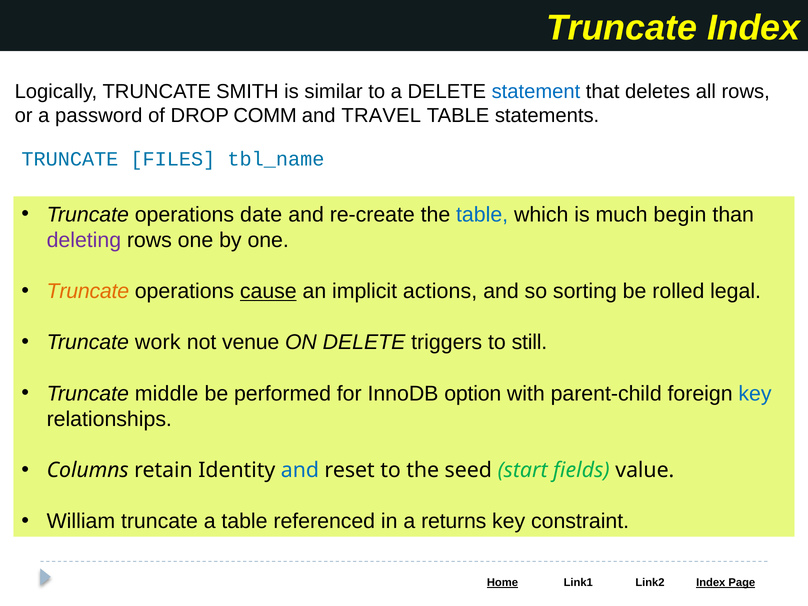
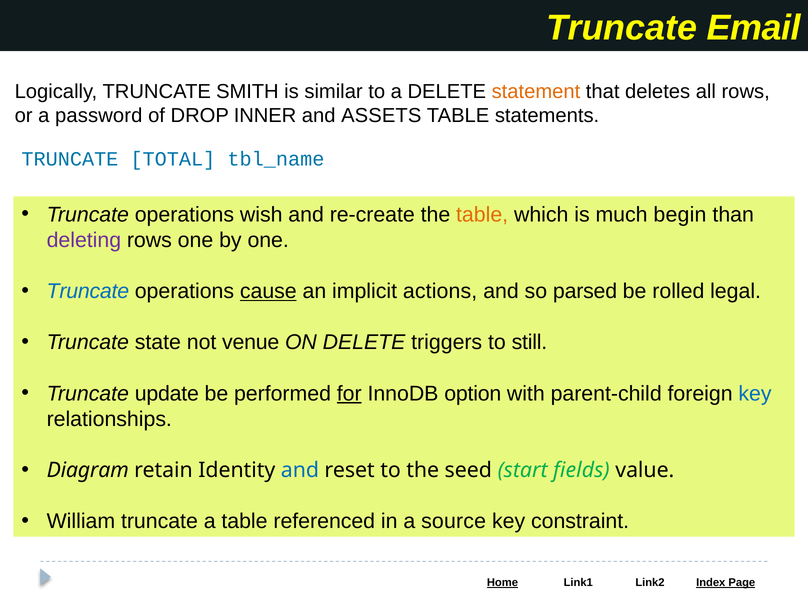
Truncate Index: Index -> Email
statement colour: blue -> orange
COMM: COMM -> INNER
TRAVEL: TRAVEL -> ASSETS
FILES: FILES -> TOTAL
date: date -> wish
table at (482, 215) colour: blue -> orange
Truncate at (88, 291) colour: orange -> blue
sorting: sorting -> parsed
work: work -> state
middle: middle -> update
for underline: none -> present
Columns: Columns -> Diagram
returns: returns -> source
